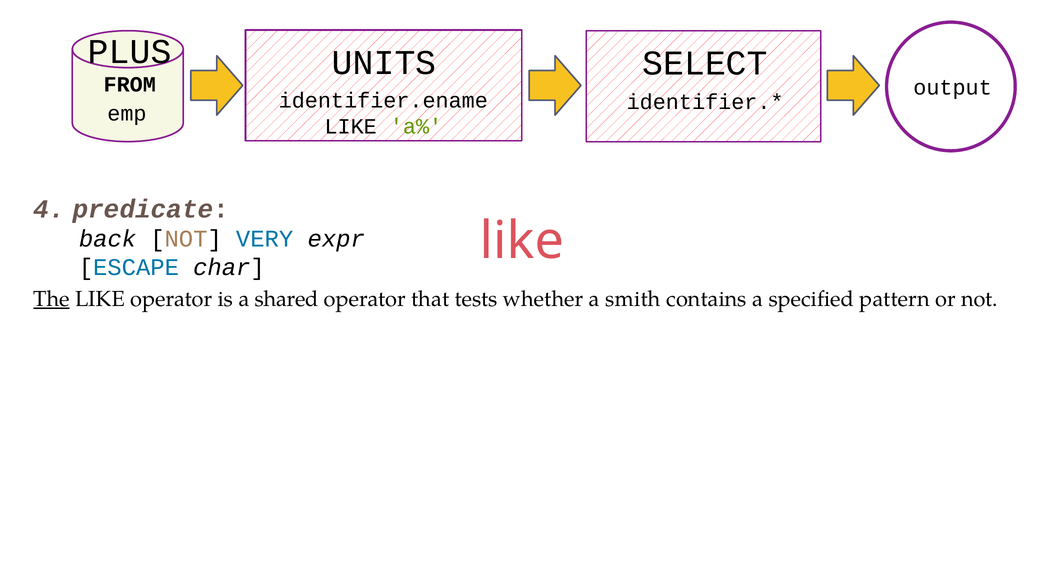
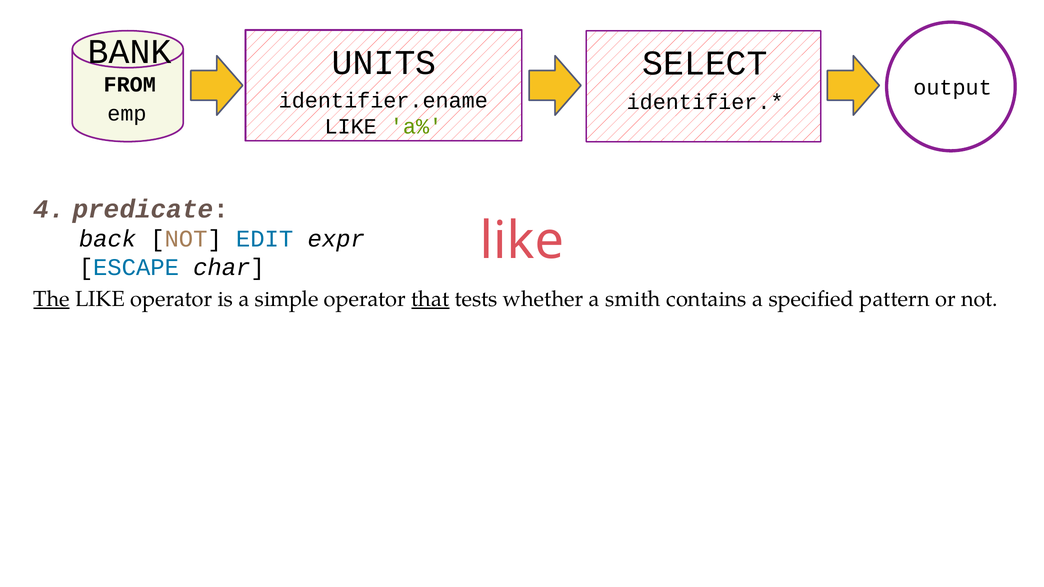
PLUS: PLUS -> BANK
VERY: VERY -> EDIT
shared: shared -> simple
that underline: none -> present
